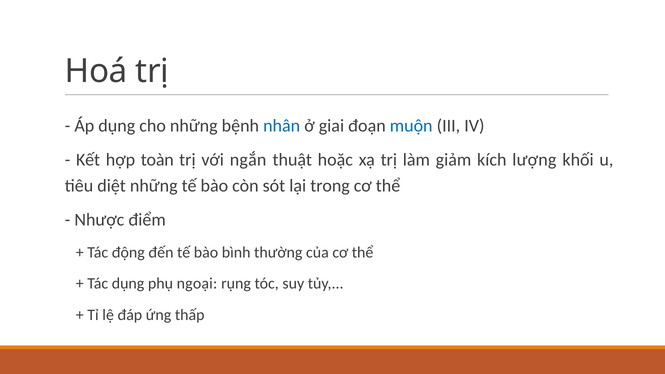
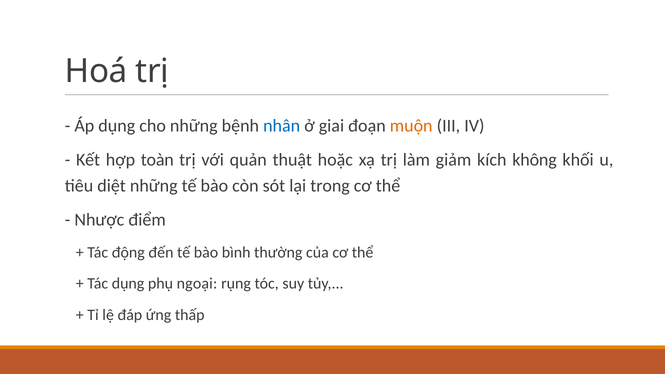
muộn colour: blue -> orange
ngắn: ngắn -> quản
lượng: lượng -> không
